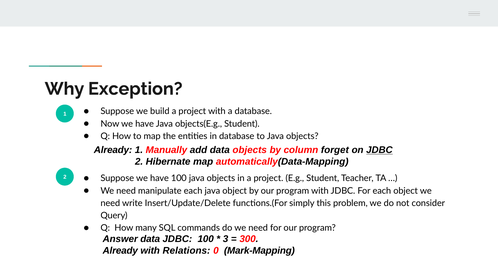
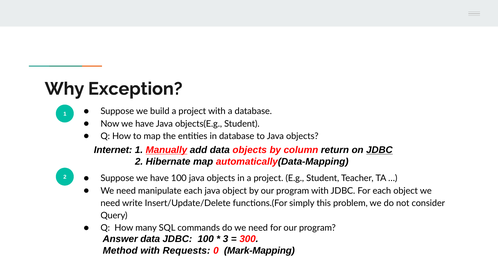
Already at (113, 150): Already -> Internet
Manually underline: none -> present
forget: forget -> return
Already at (120, 251): Already -> Method
Relations: Relations -> Requests
